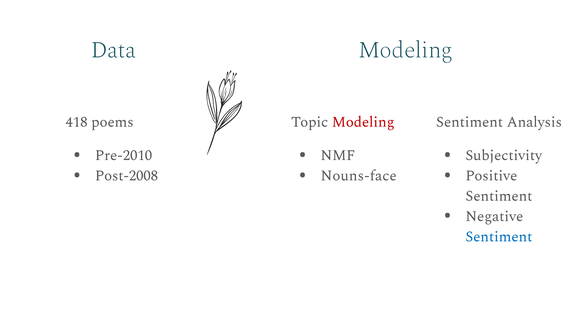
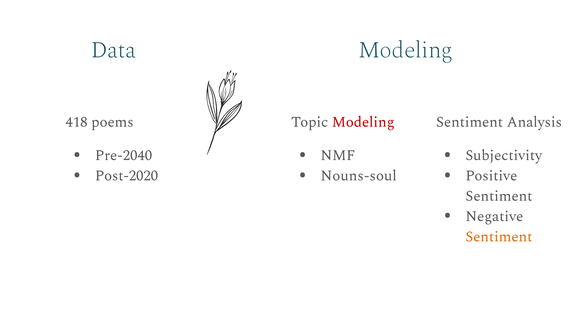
Pre-2010: Pre-2010 -> Pre-2040
Post-2008: Post-2008 -> Post-2020
Nouns-face: Nouns-face -> Nouns-soul
Sentiment at (499, 236) colour: blue -> orange
